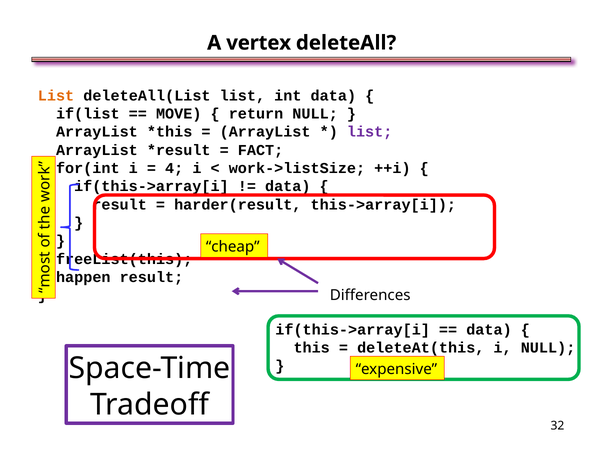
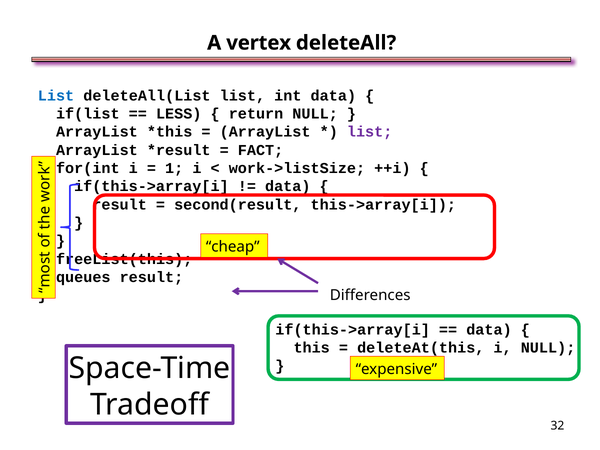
List at (56, 96) colour: orange -> blue
MOVE: MOVE -> LESS
4: 4 -> 1
harder(result: harder(result -> second(result
happen: happen -> queues
